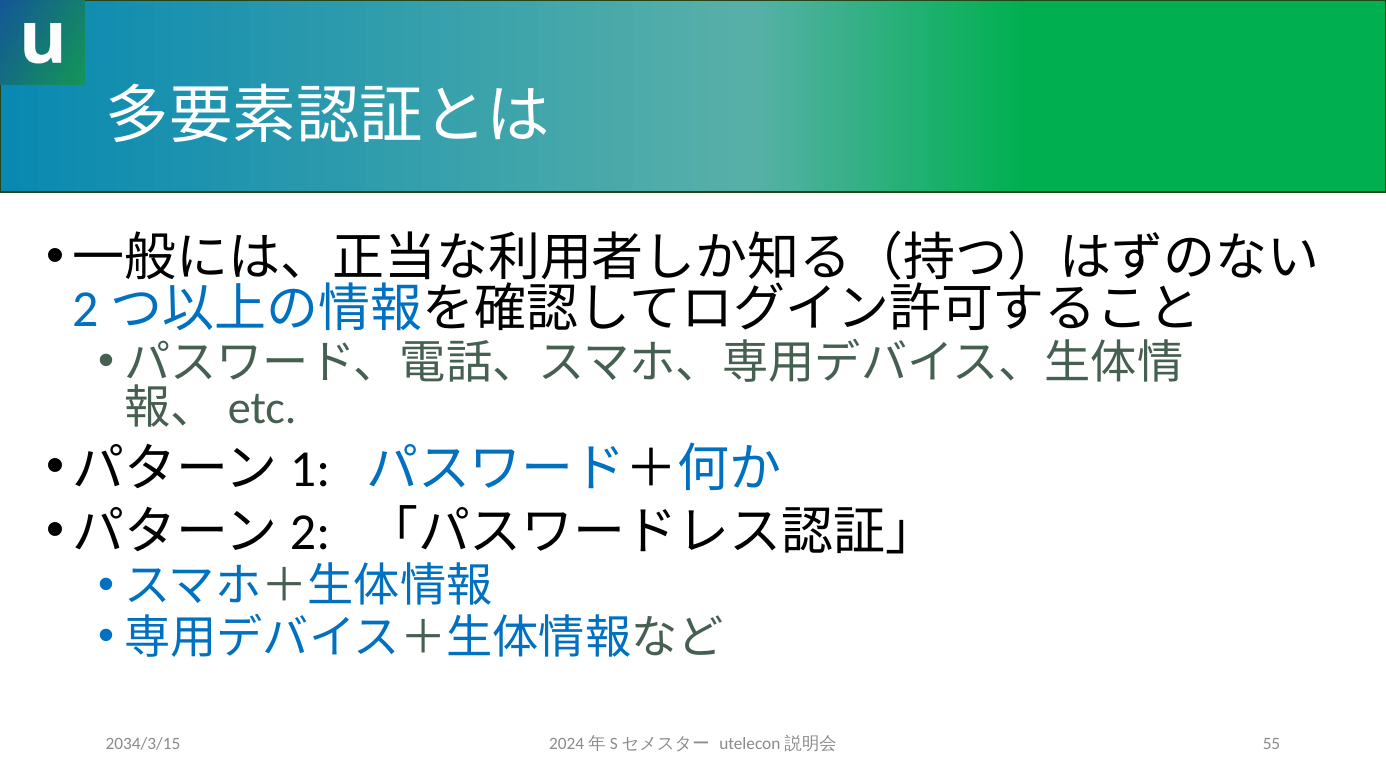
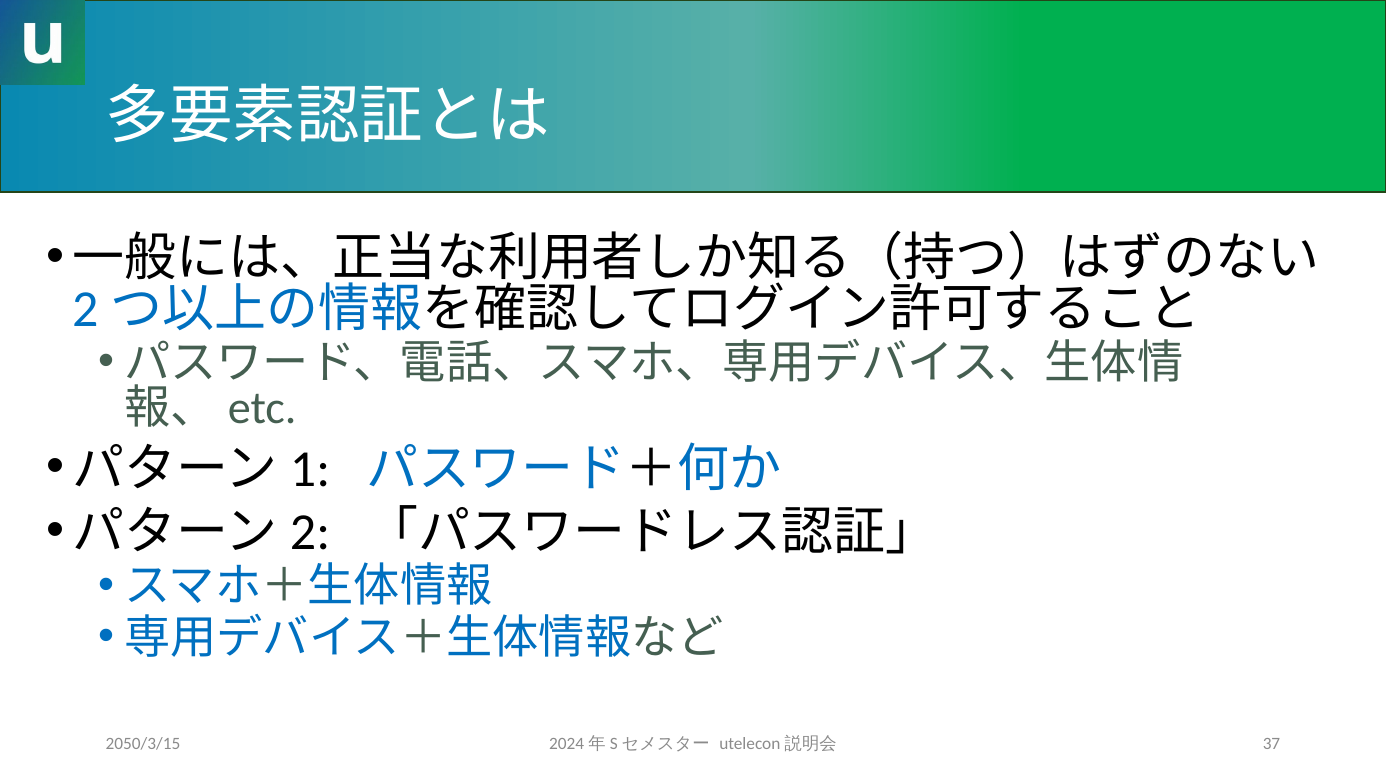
2034/3/15: 2034/3/15 -> 2050/3/15
55: 55 -> 37
